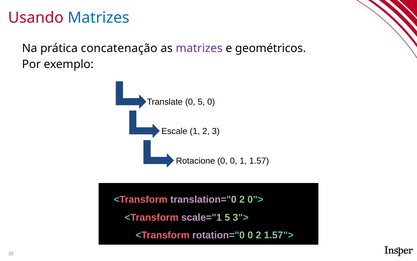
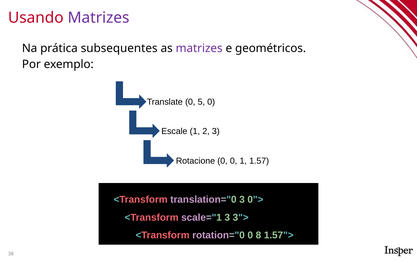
Matrizes at (99, 18) colour: blue -> purple
concatenação: concatenação -> subsequentes
translation="0 2: 2 -> 3
scale="1 5: 5 -> 3
0 2: 2 -> 8
